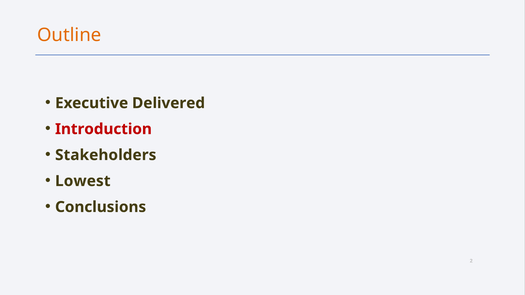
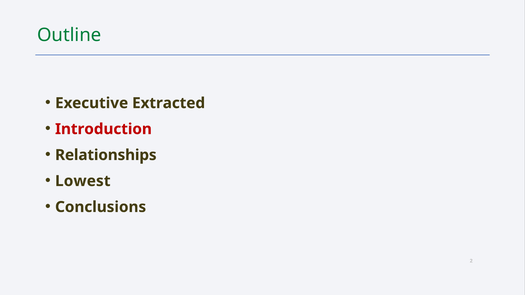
Outline colour: orange -> green
Delivered: Delivered -> Extracted
Stakeholders: Stakeholders -> Relationships
